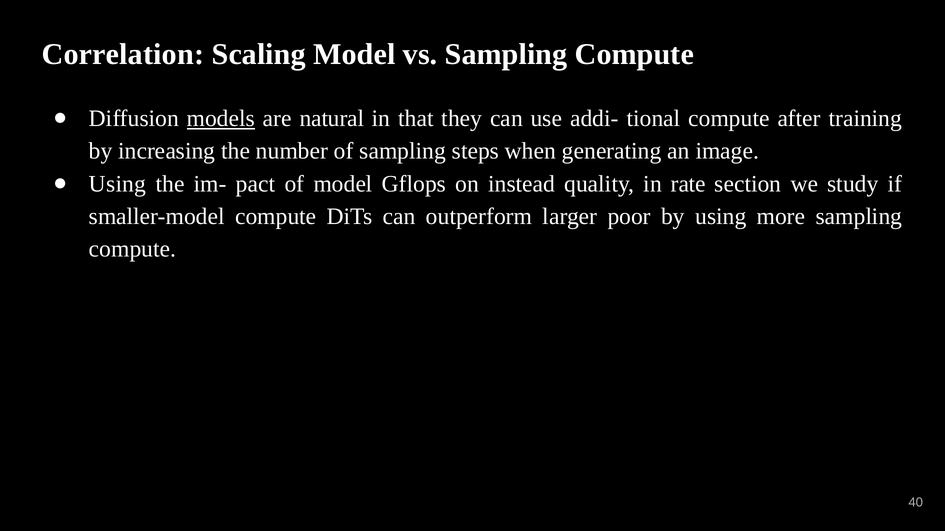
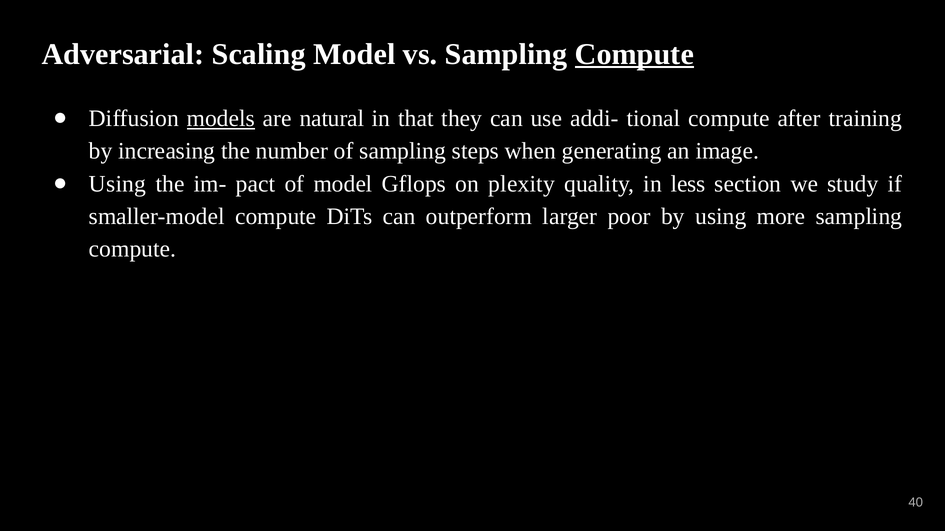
Correlation: Correlation -> Adversarial
Compute at (634, 54) underline: none -> present
instead: instead -> plexity
rate: rate -> less
